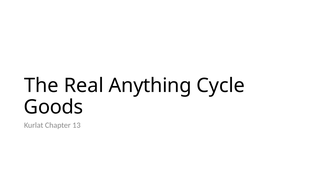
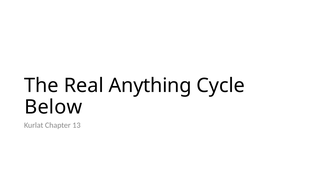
Goods: Goods -> Below
